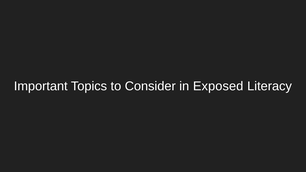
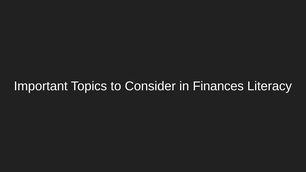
Exposed: Exposed -> Finances
